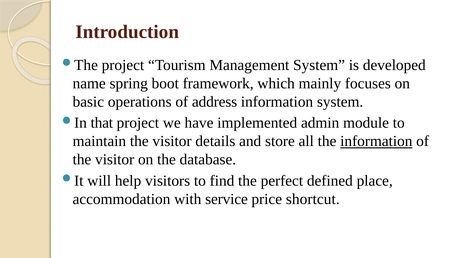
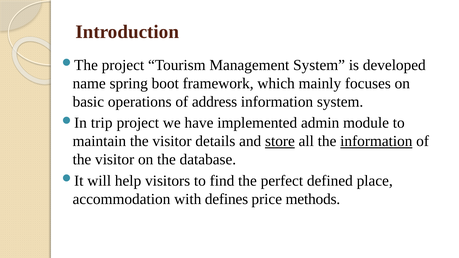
that: that -> trip
store underline: none -> present
service: service -> defines
shortcut: shortcut -> methods
